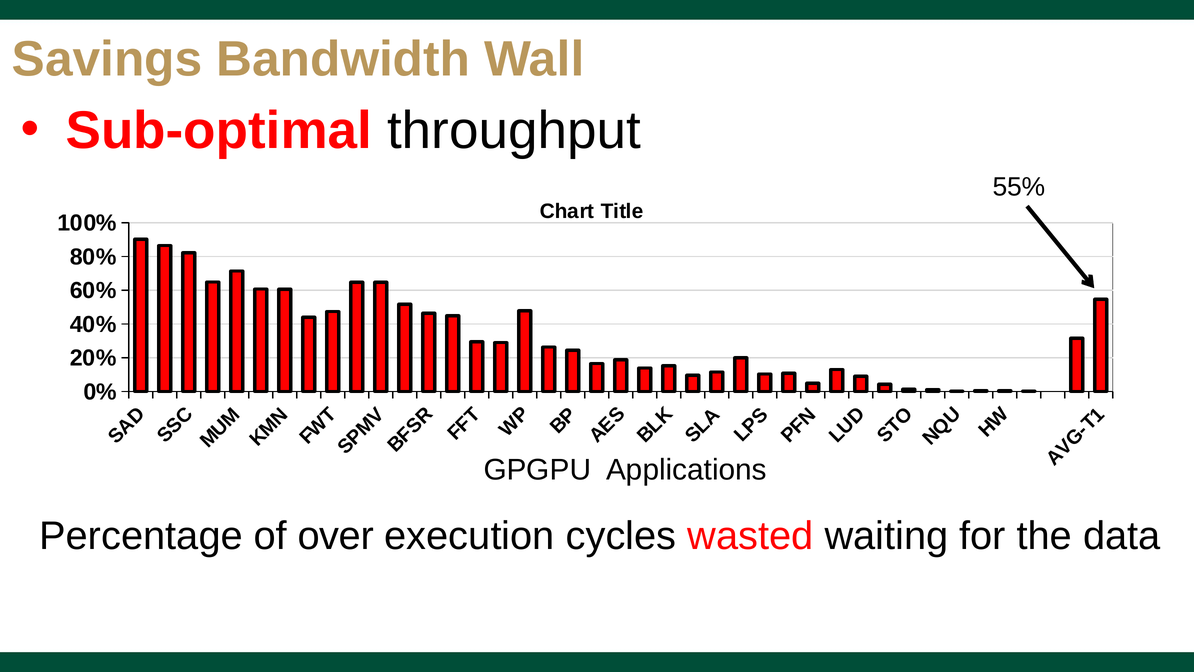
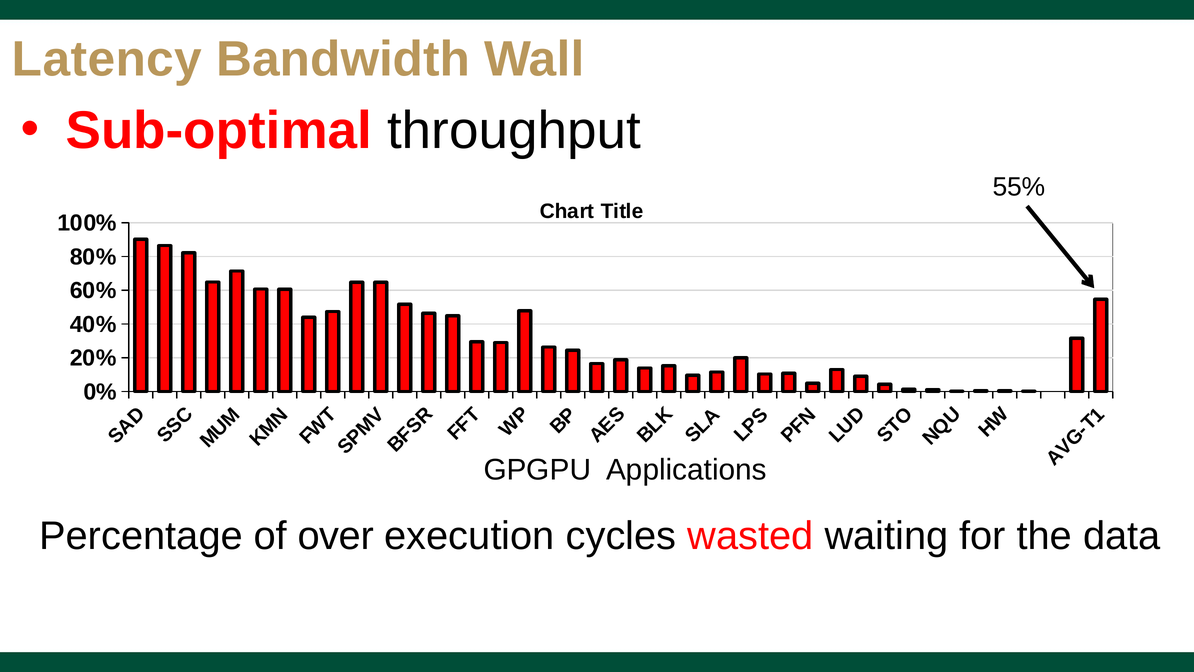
Savings: Savings -> Latency
